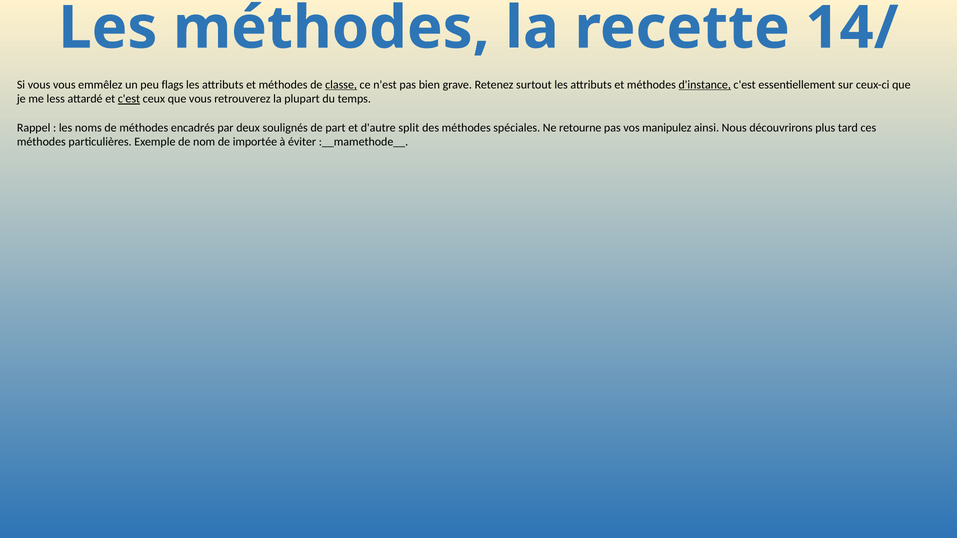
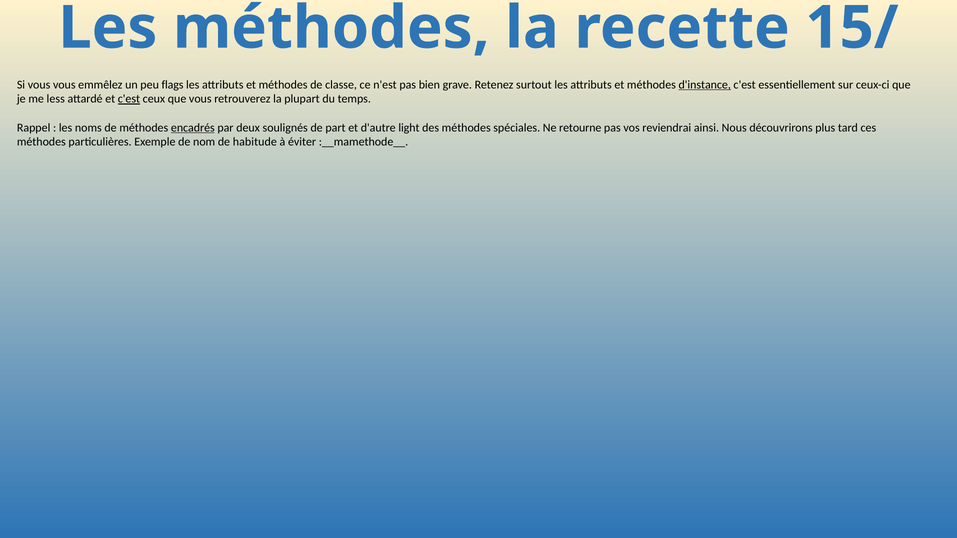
14/: 14/ -> 15/
classe underline: present -> none
encadrés underline: none -> present
split: split -> light
manipulez: manipulez -> reviendrai
importée: importée -> habitude
